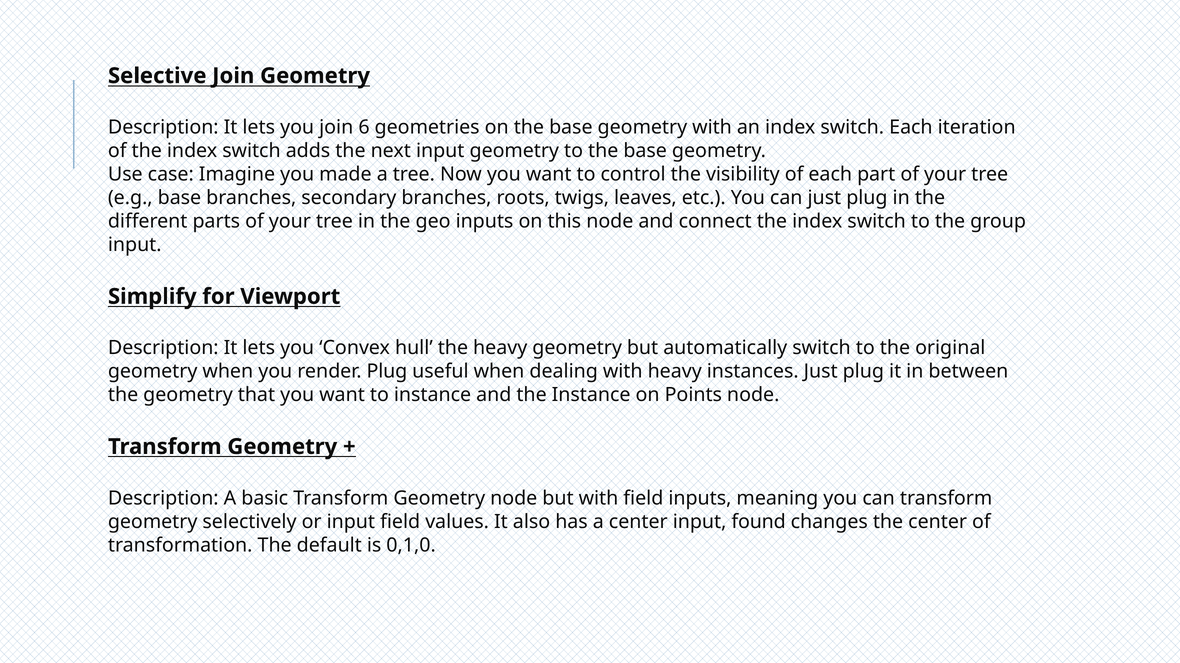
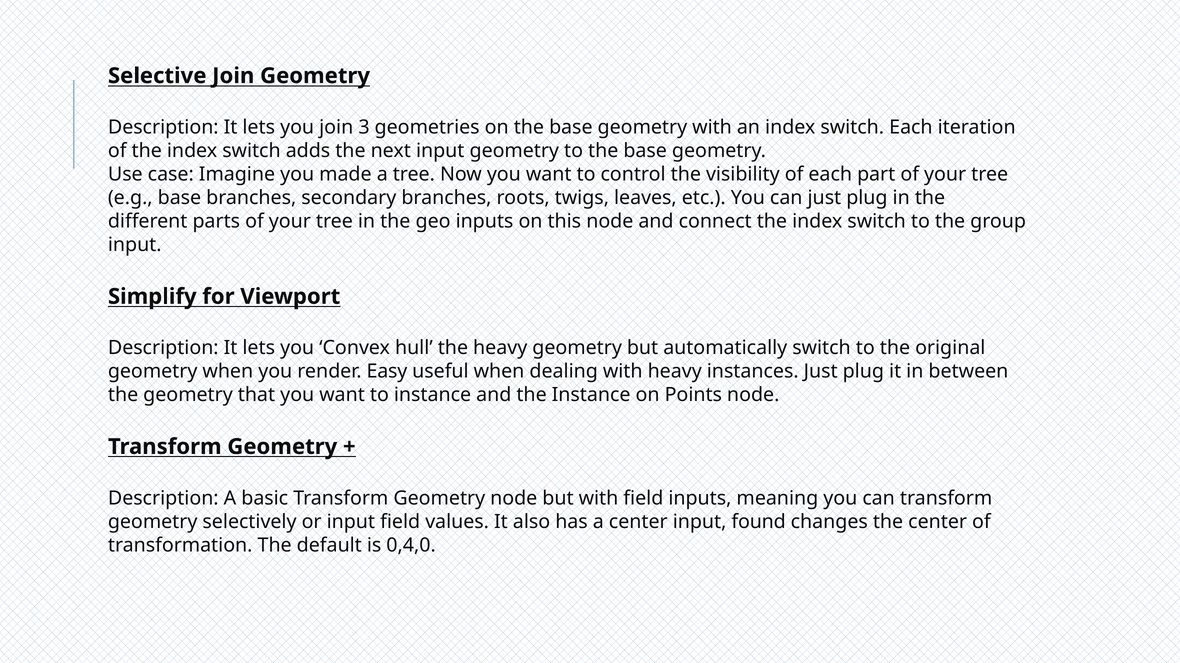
6: 6 -> 3
render Plug: Plug -> Easy
0,1,0: 0,1,0 -> 0,4,0
